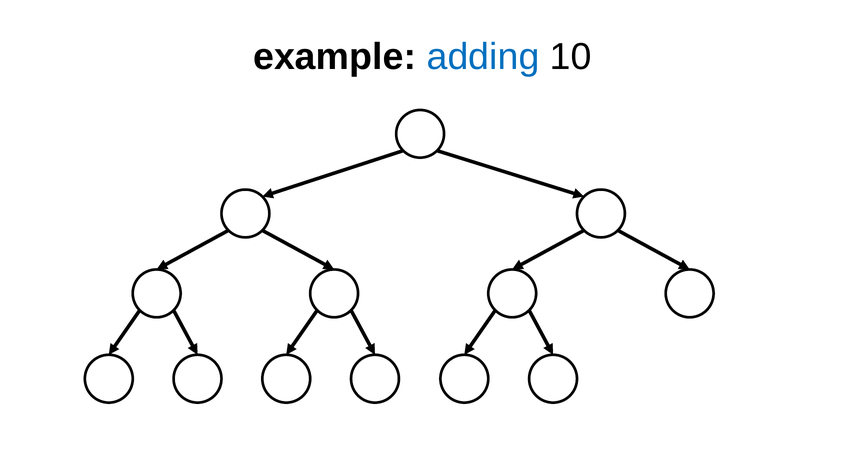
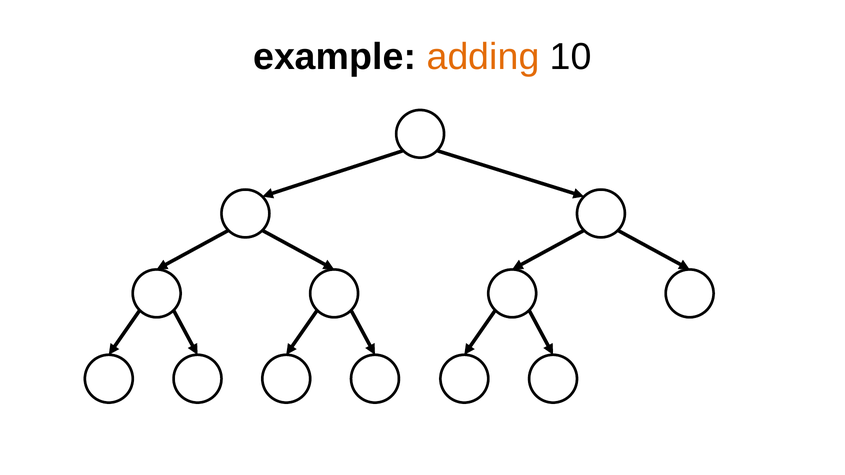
adding colour: blue -> orange
